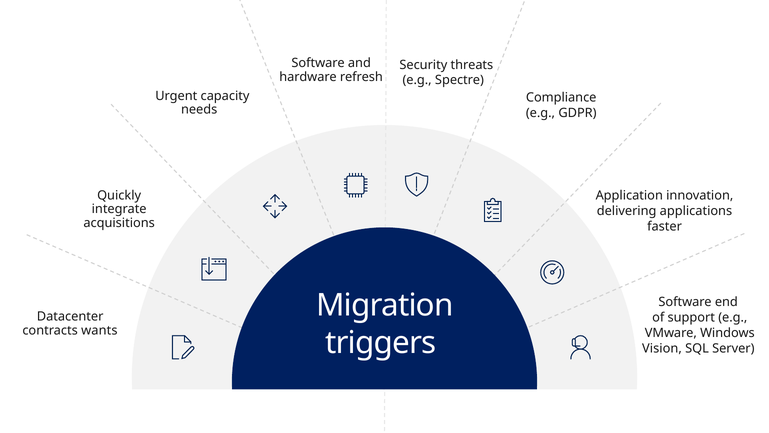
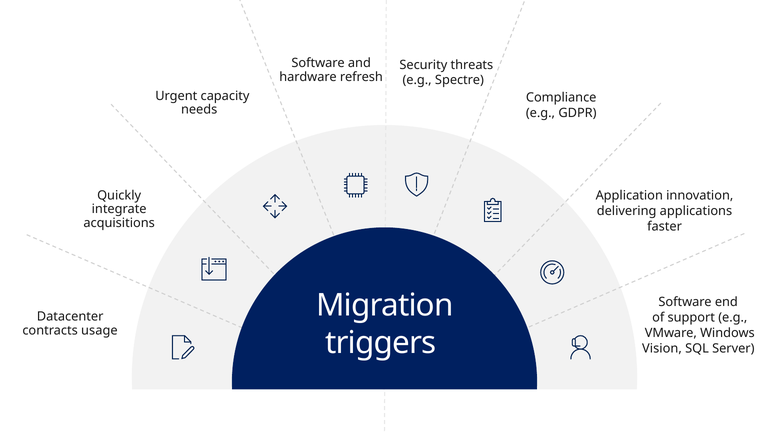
wants: wants -> usage
